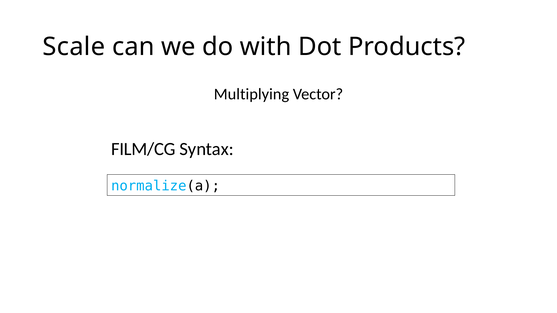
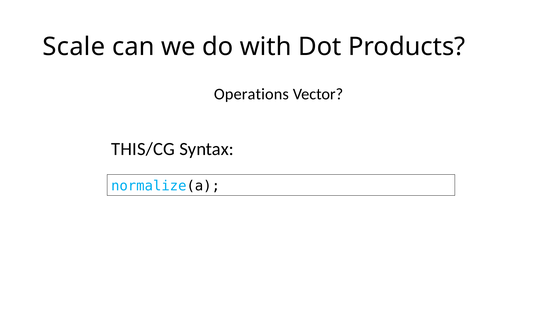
Multiplying: Multiplying -> Operations
FILM/CG: FILM/CG -> THIS/CG
